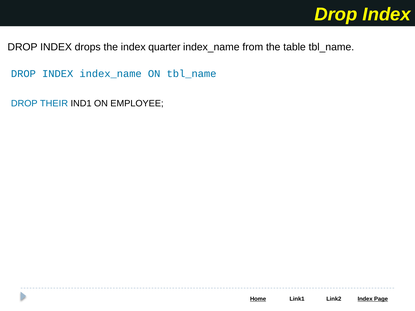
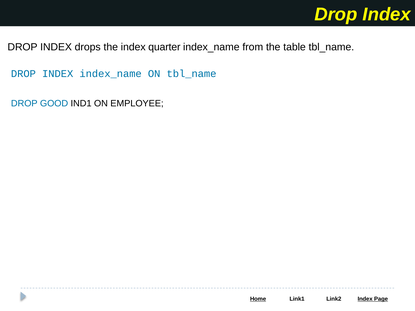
THEIR: THEIR -> GOOD
